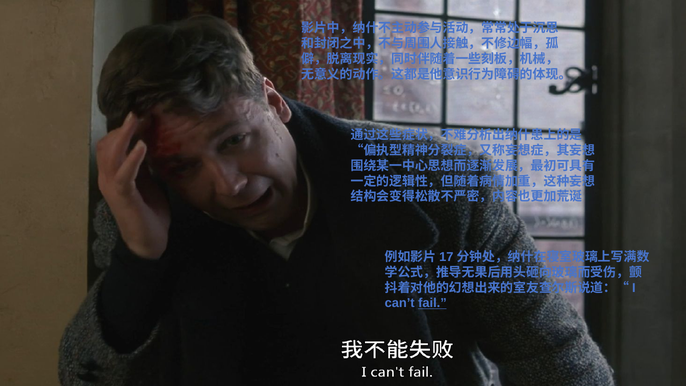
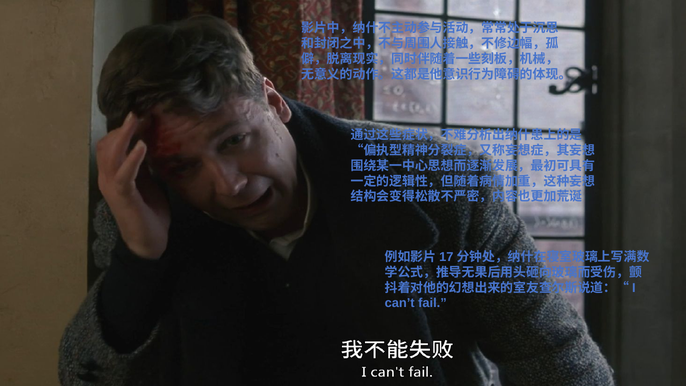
fail underline: present -> none
